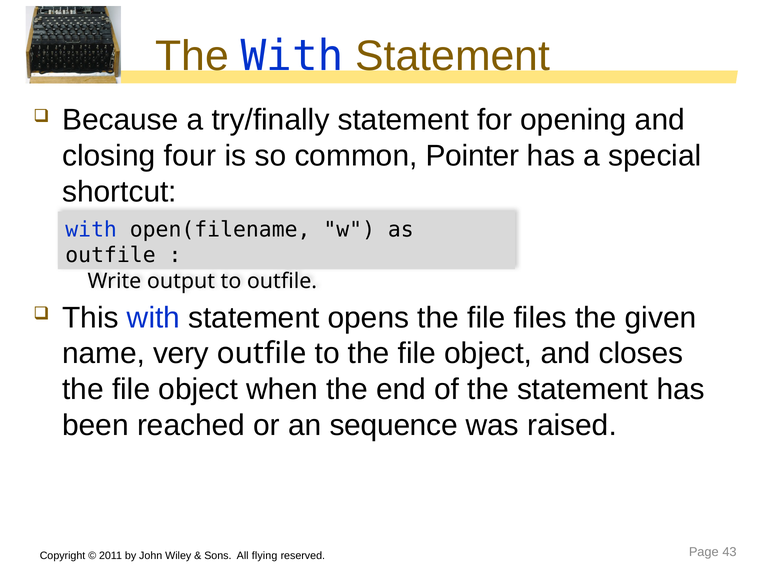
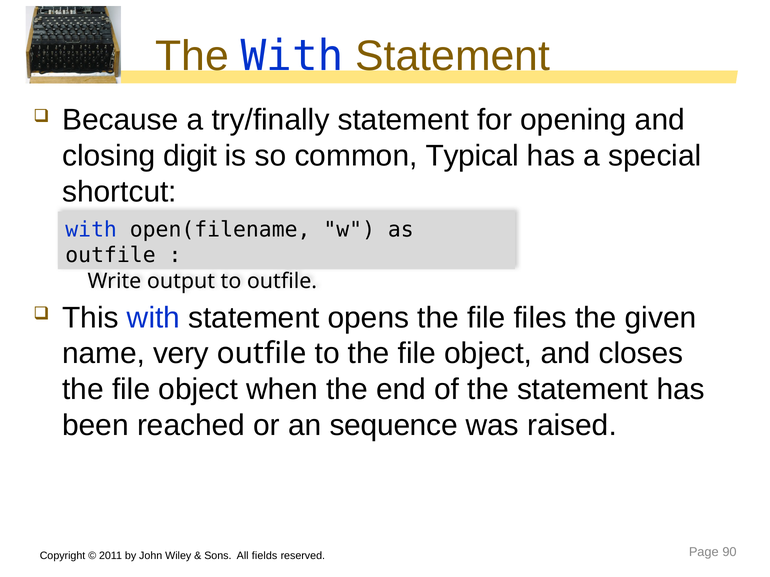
four: four -> digit
Pointer: Pointer -> Typical
flying: flying -> fields
43: 43 -> 90
